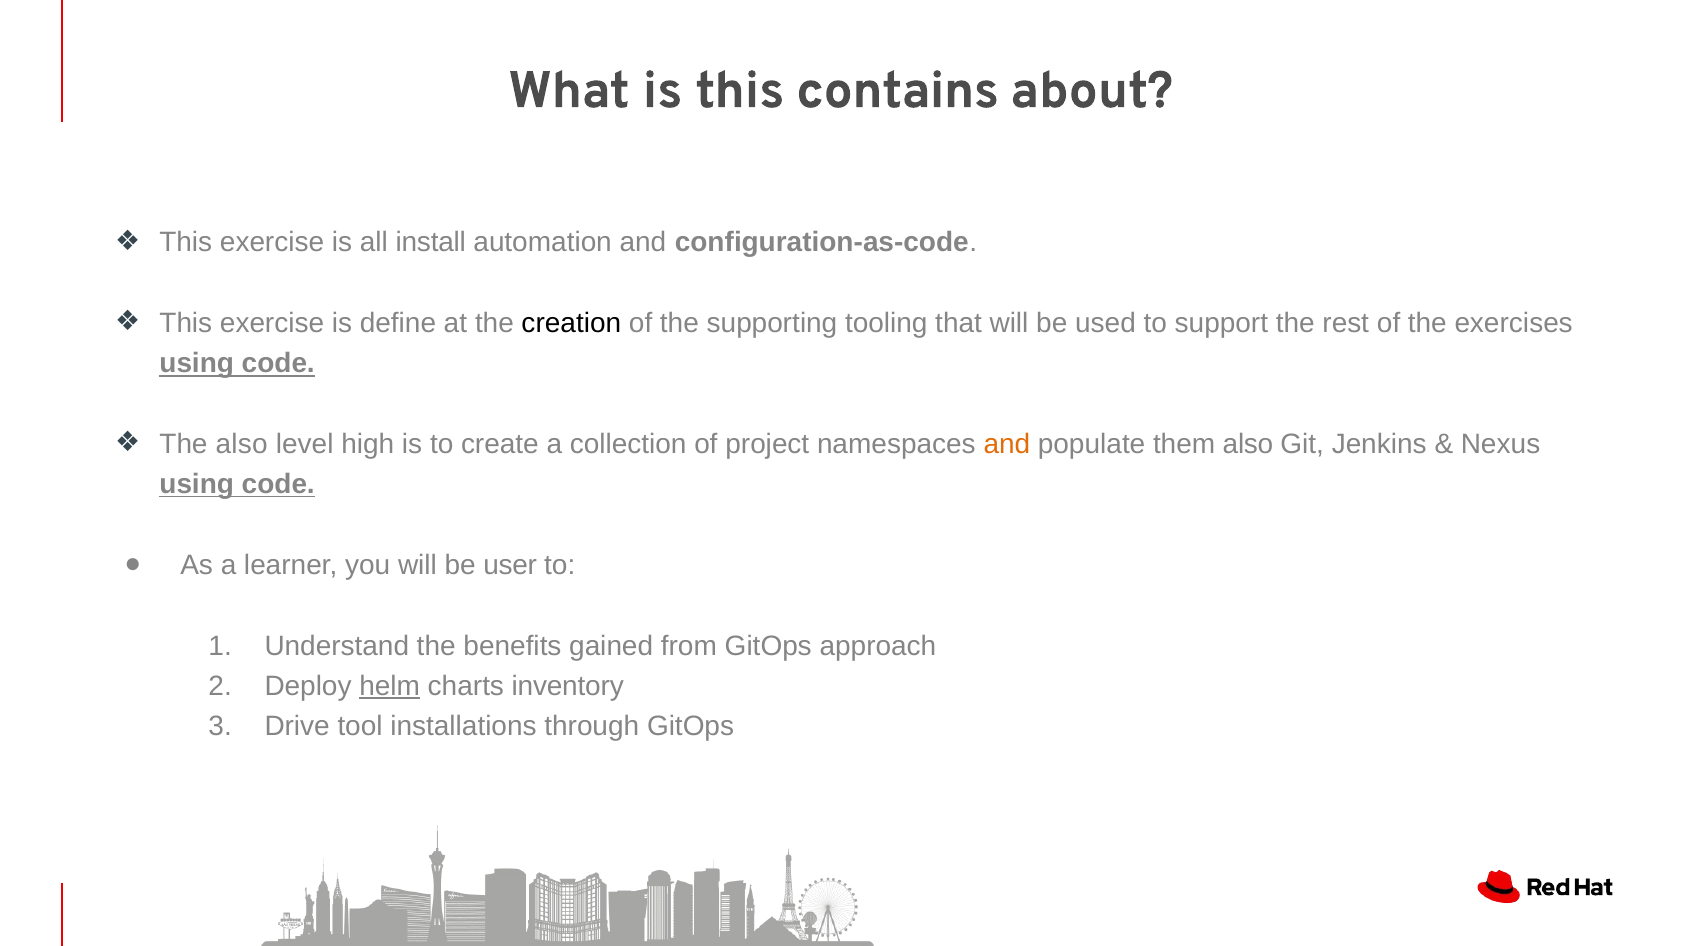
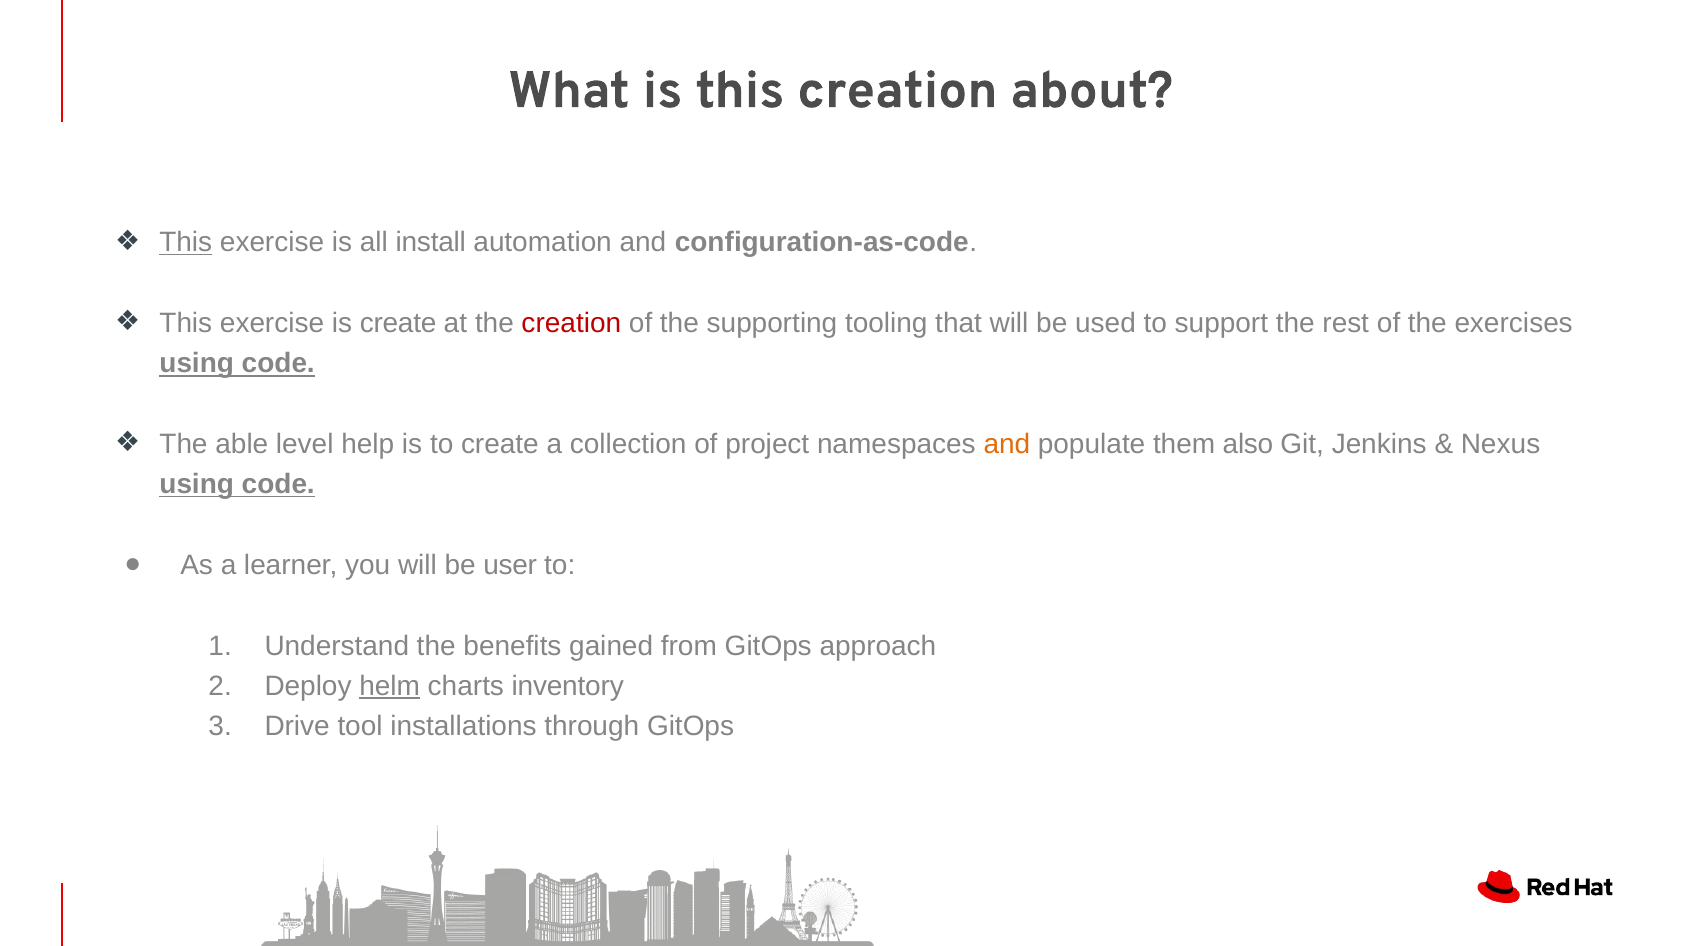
this contains: contains -> creation
This at (186, 243) underline: none -> present
is define: define -> create
creation at (571, 323) colour: black -> red
The also: also -> able
high: high -> help
